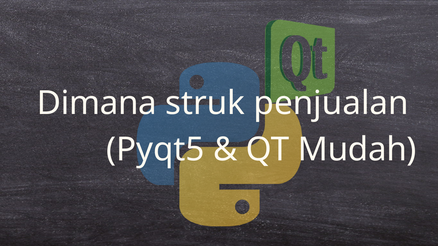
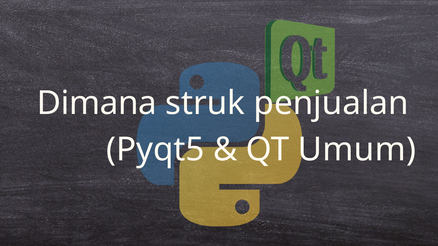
Mudah: Mudah -> Umum
